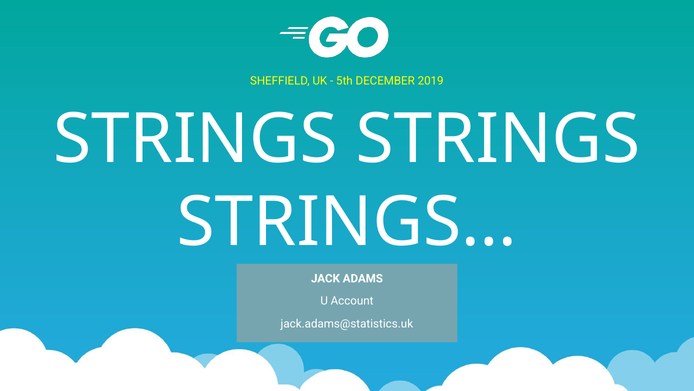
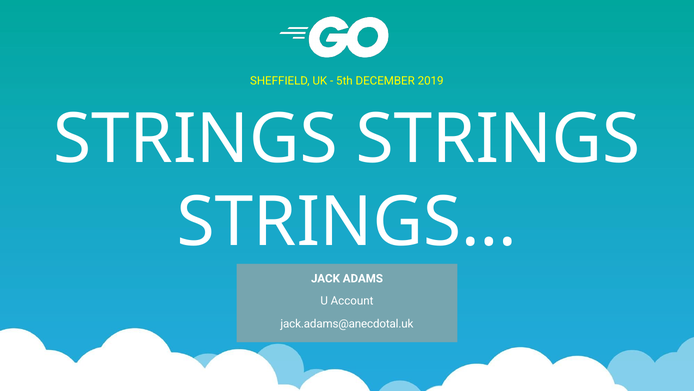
jack.adams@statistics.uk: jack.adams@statistics.uk -> jack.adams@anecdotal.uk
